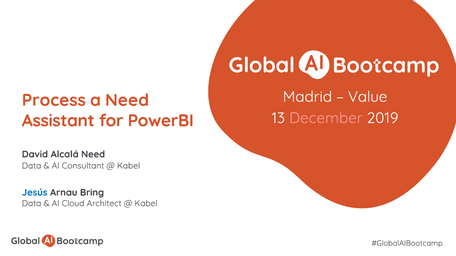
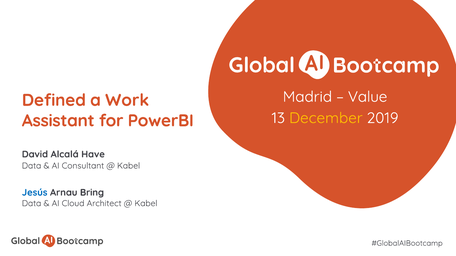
Process: Process -> Defined
a Need: Need -> Work
December colour: pink -> yellow
Alcalá Need: Need -> Have
